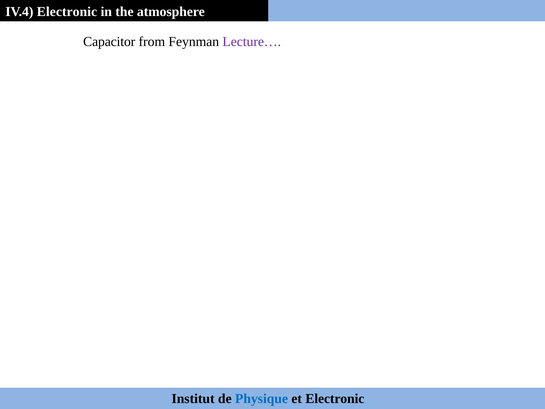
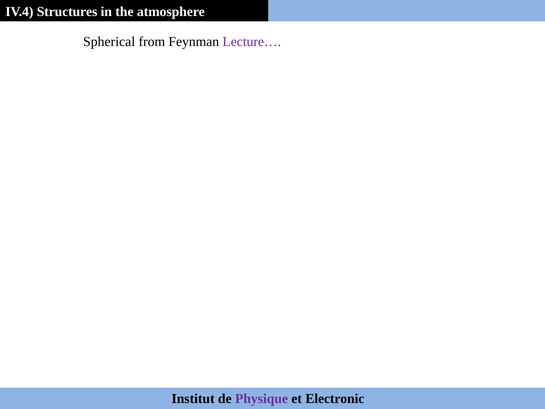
IV.4 Electronic: Electronic -> Structures
Capacitor: Capacitor -> Spherical
Physique colour: blue -> purple
